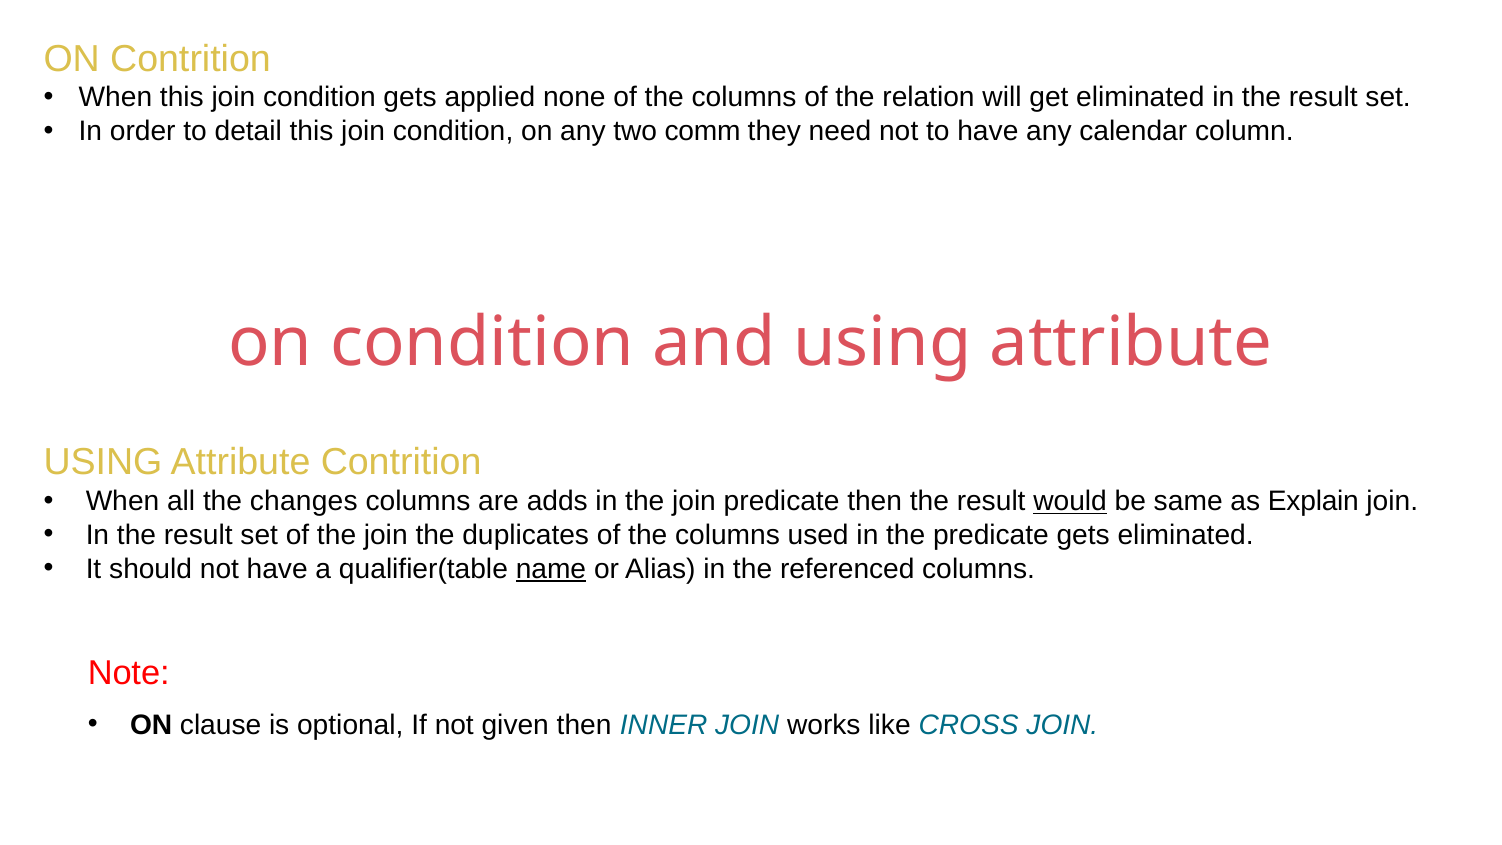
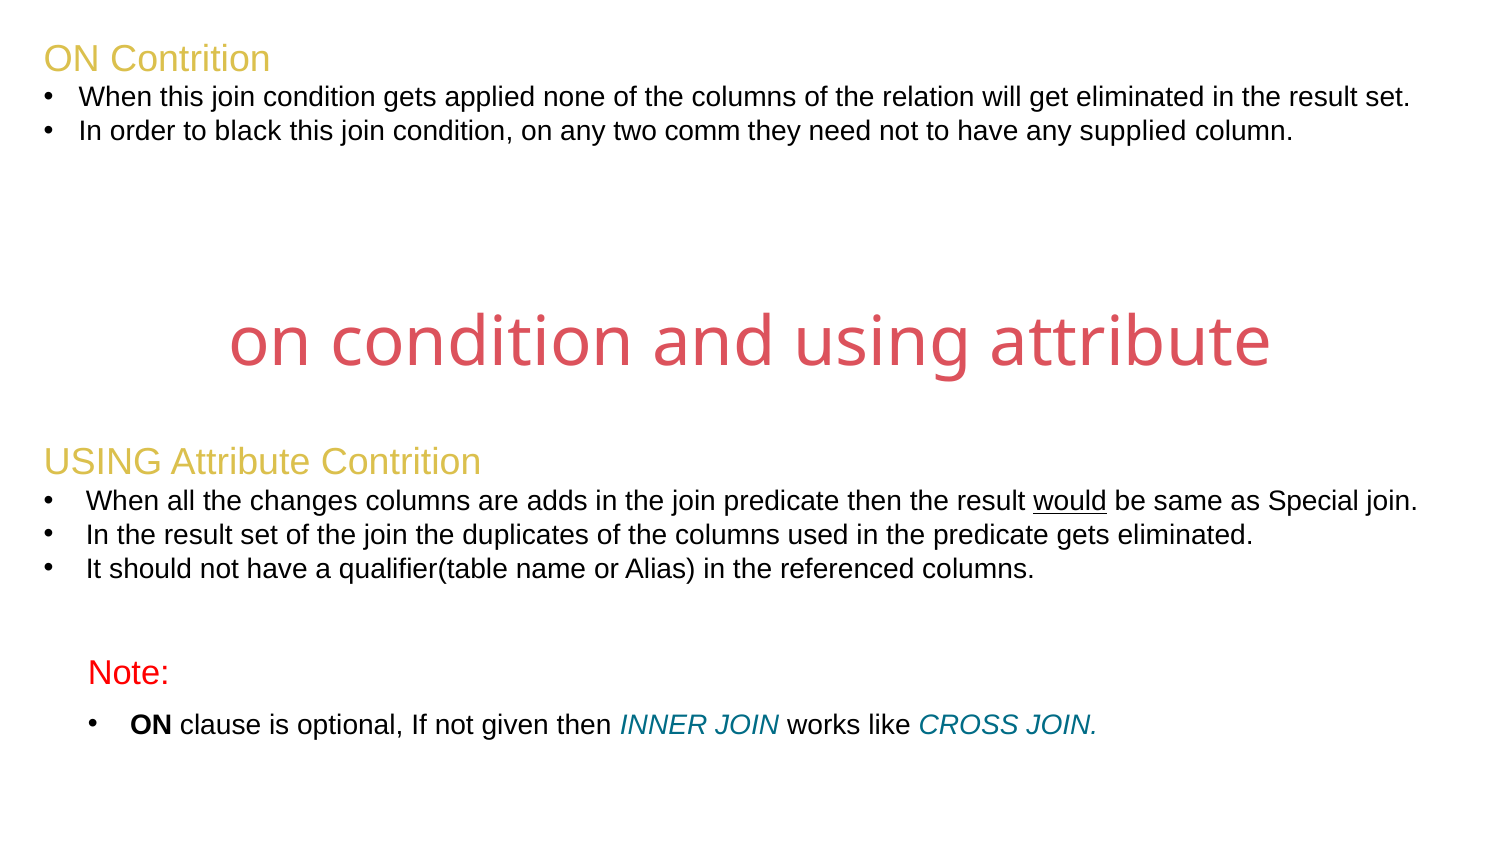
detail: detail -> black
calendar: calendar -> supplied
Explain: Explain -> Special
name underline: present -> none
